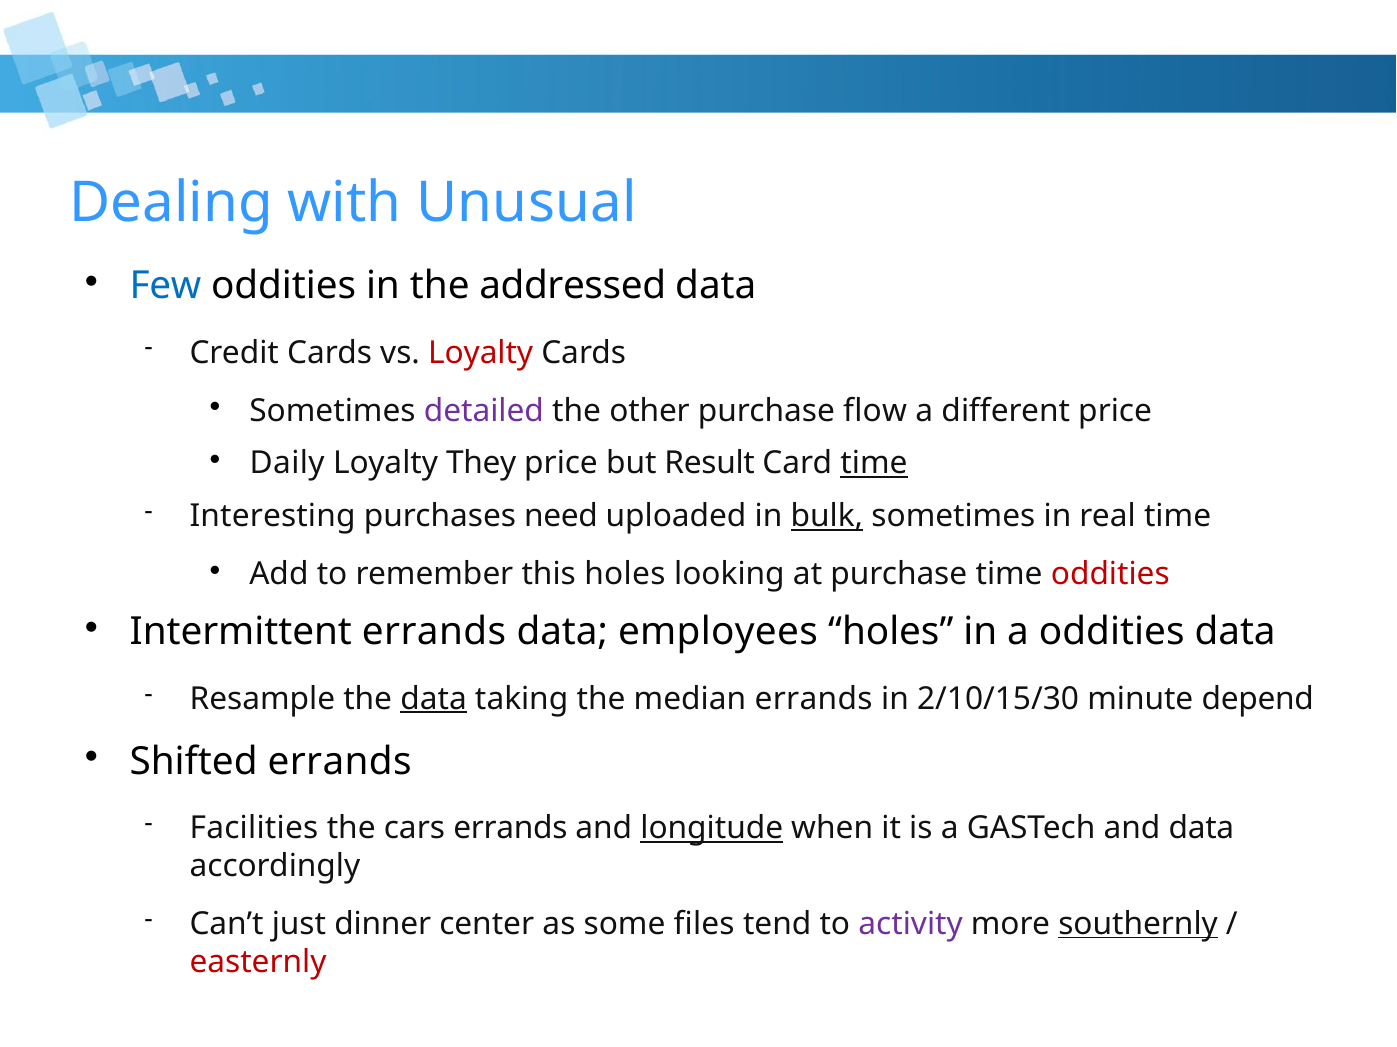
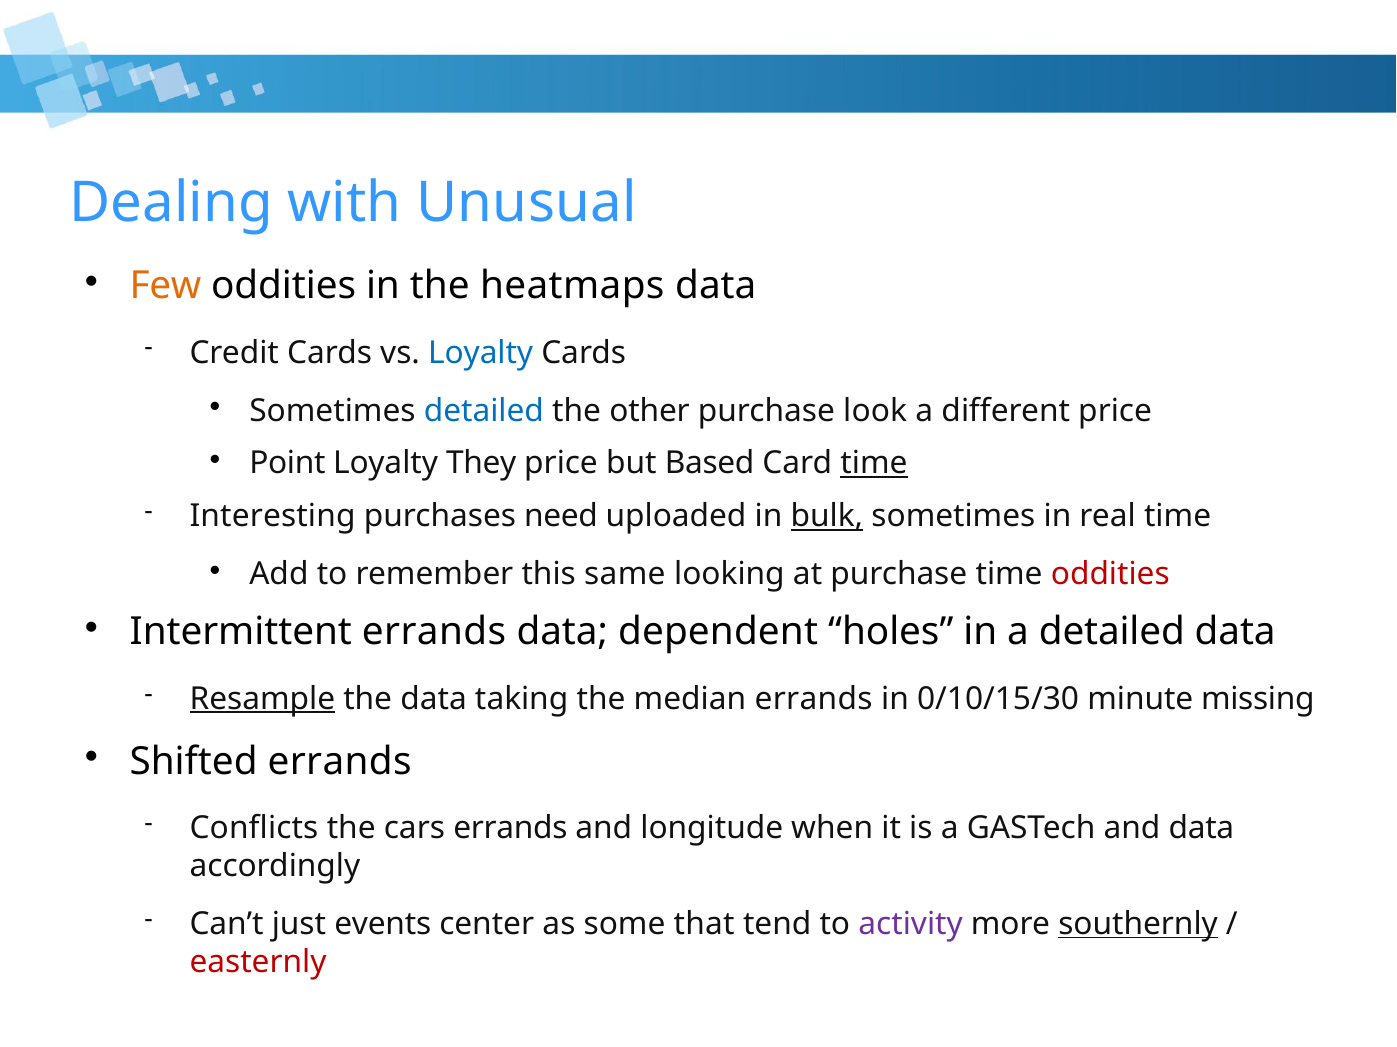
Few colour: blue -> orange
addressed: addressed -> heatmaps
Loyalty at (481, 353) colour: red -> blue
detailed at (484, 411) colour: purple -> blue
flow: flow -> look
Daily: Daily -> Point
Result: Result -> Based
this holes: holes -> same
employees: employees -> dependent
a oddities: oddities -> detailed
Resample underline: none -> present
data at (434, 699) underline: present -> none
2/10/15/30: 2/10/15/30 -> 0/10/15/30
depend: depend -> missing
Facilities: Facilities -> Conflicts
longitude underline: present -> none
dinner: dinner -> events
files: files -> that
